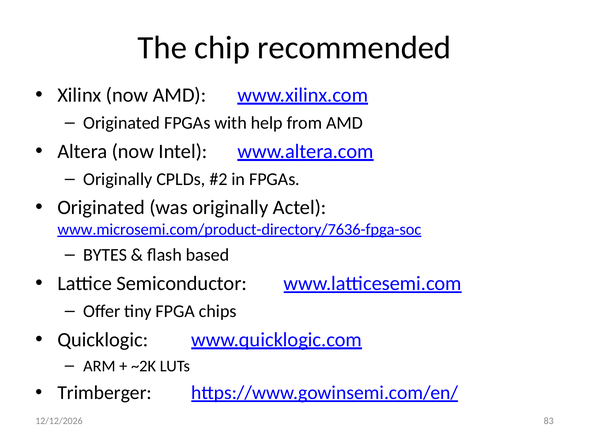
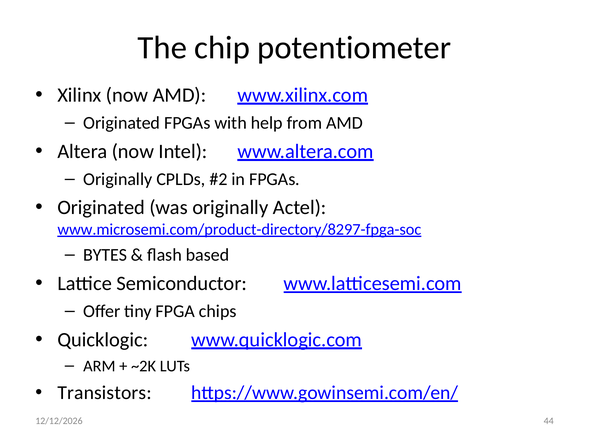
recommended: recommended -> potentiometer
www.microsemi.com/product-directory/7636-fpga-soc: www.microsemi.com/product-directory/7636-fpga-soc -> www.microsemi.com/product-directory/8297-fpga-soc
Trimberger: Trimberger -> Transistors
83: 83 -> 44
